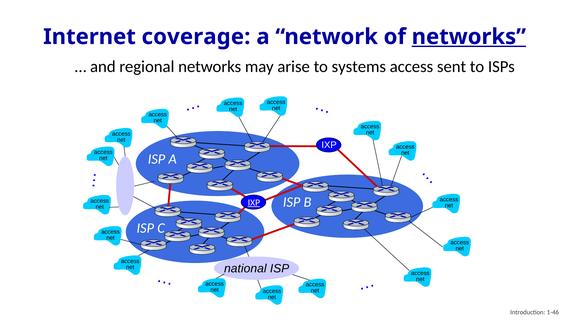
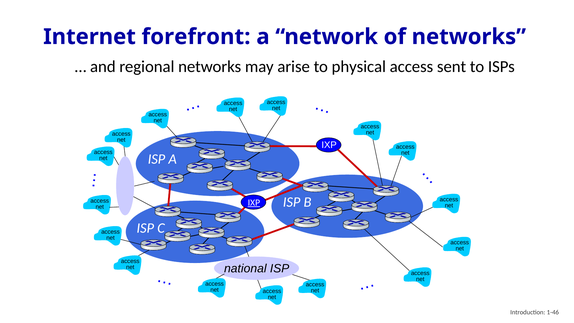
coverage: coverage -> forefront
networks at (469, 37) underline: present -> none
systems: systems -> physical
